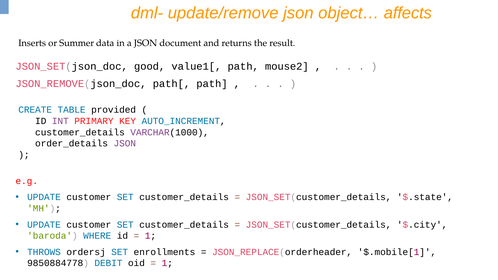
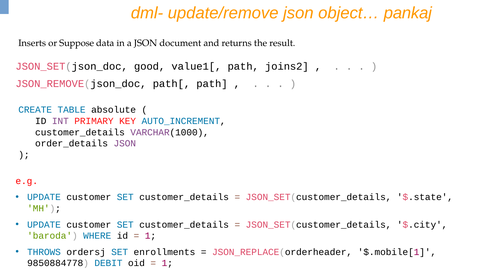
affects: affects -> pankaj
Summer: Summer -> Suppose
mouse2: mouse2 -> joins2
provided: provided -> absolute
